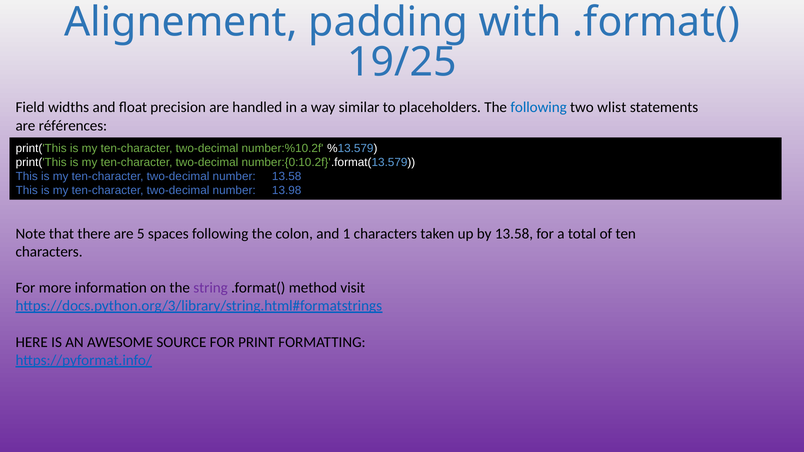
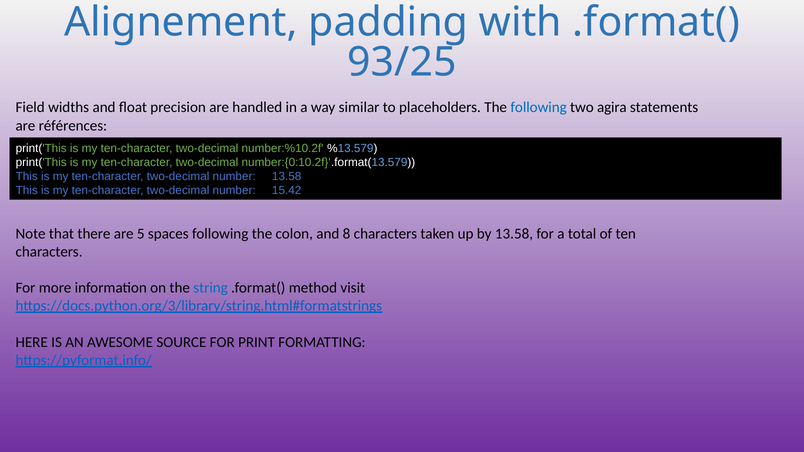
19/25: 19/25 -> 93/25
wlist: wlist -> agira
13.98: 13.98 -> 15.42
1: 1 -> 8
string colour: purple -> blue
